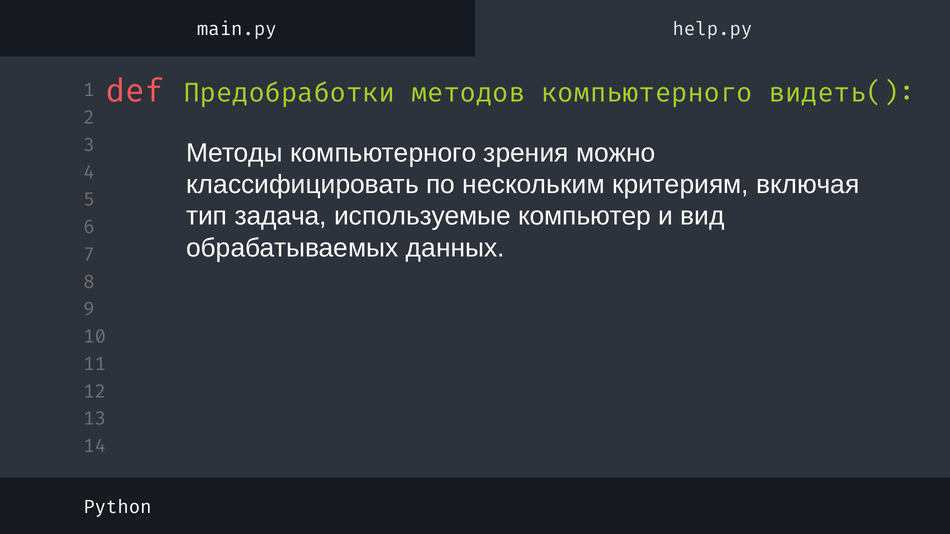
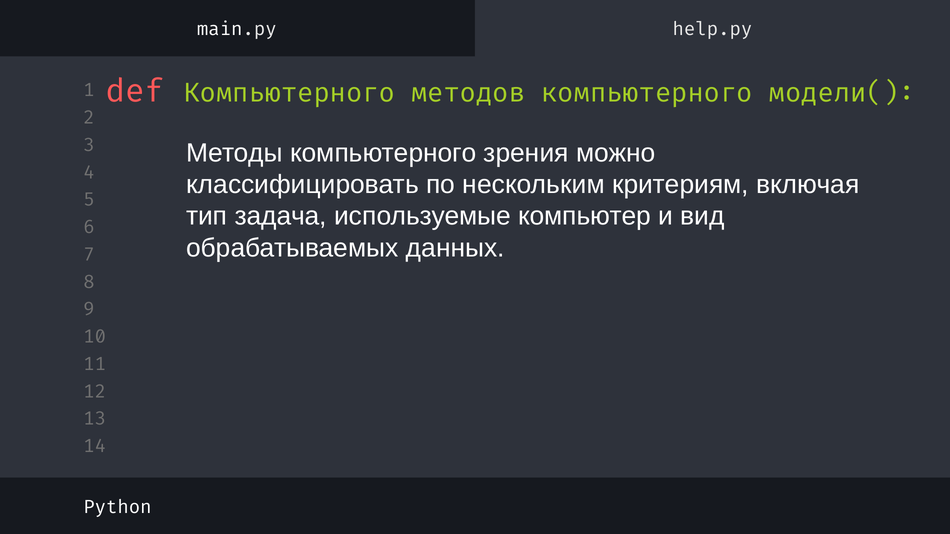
def Предобработки: Предобработки -> Компьютерного
видеть(: видеть( -> модели(
